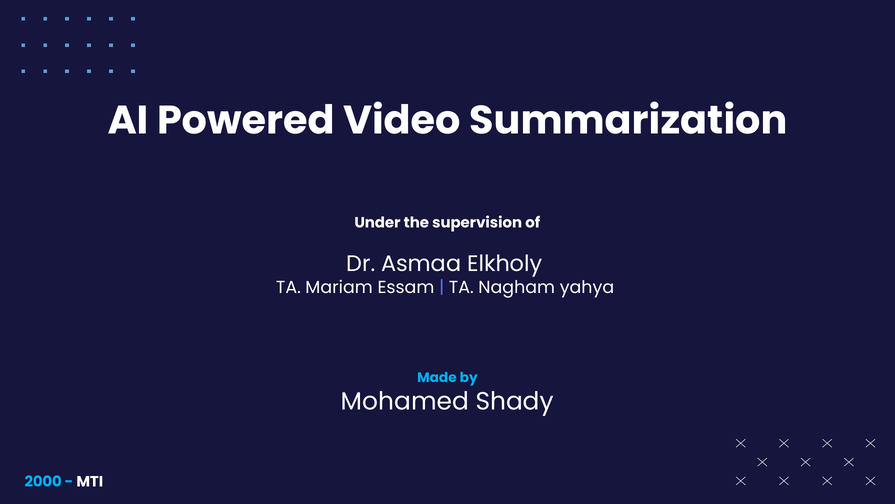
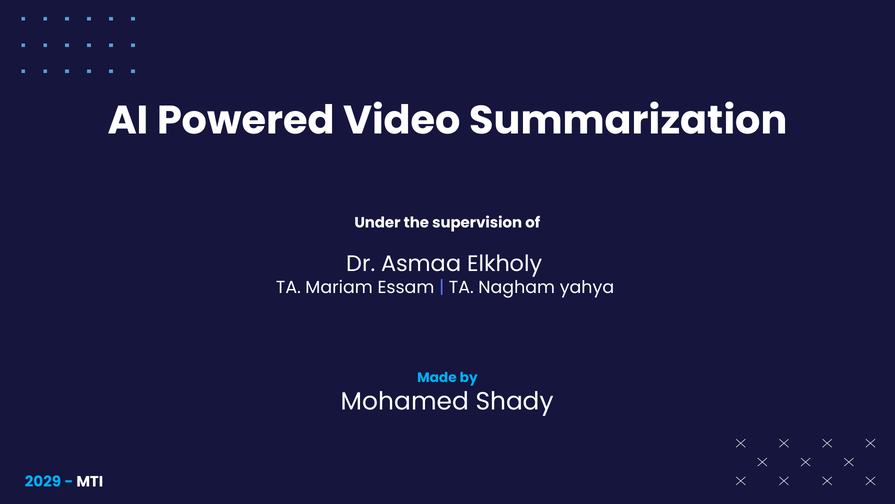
2000: 2000 -> 2029
